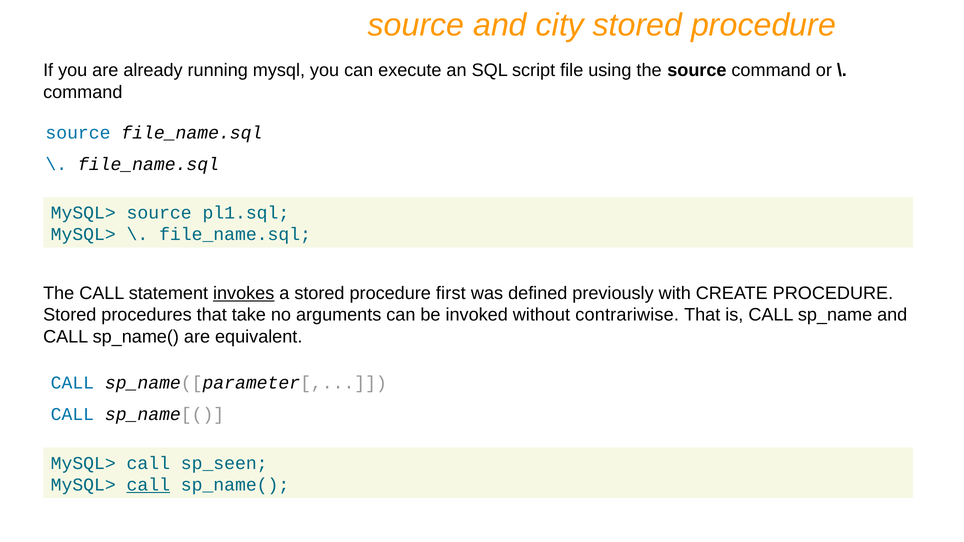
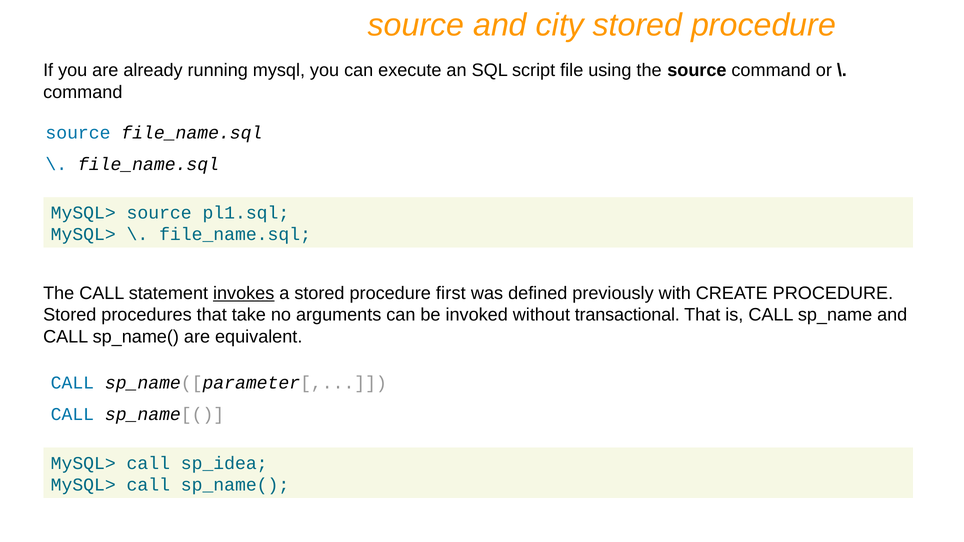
contrariwise: contrariwise -> transactional
sp_seen: sp_seen -> sp_idea
call at (148, 485) underline: present -> none
